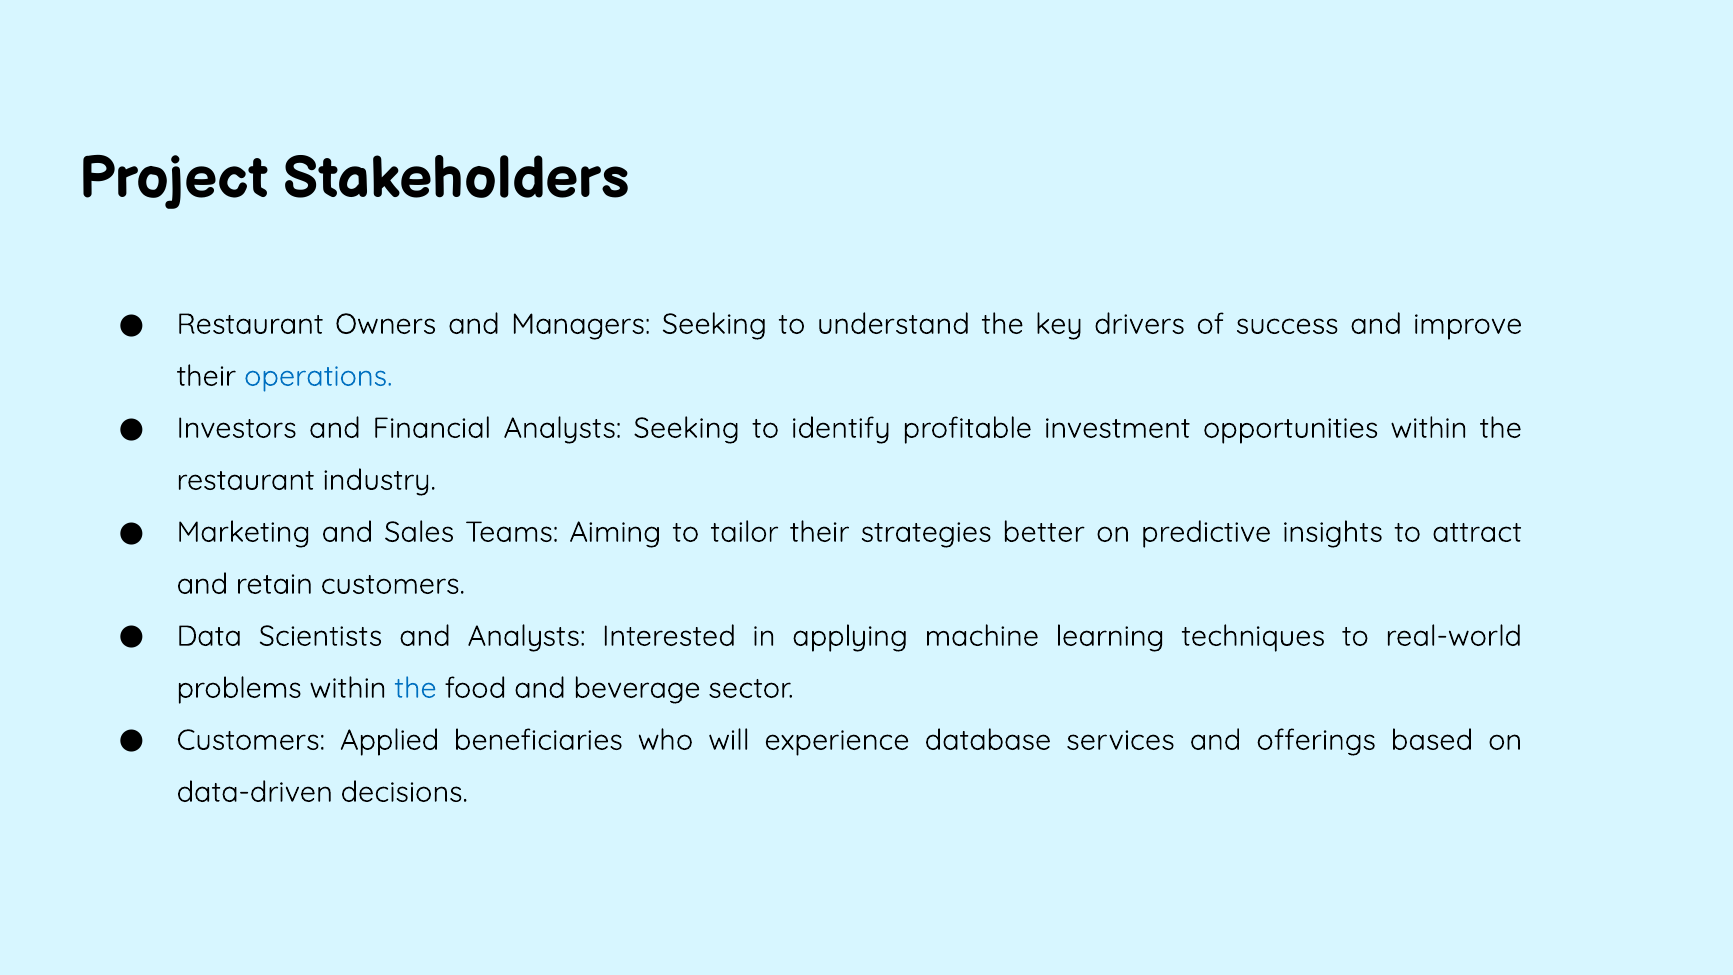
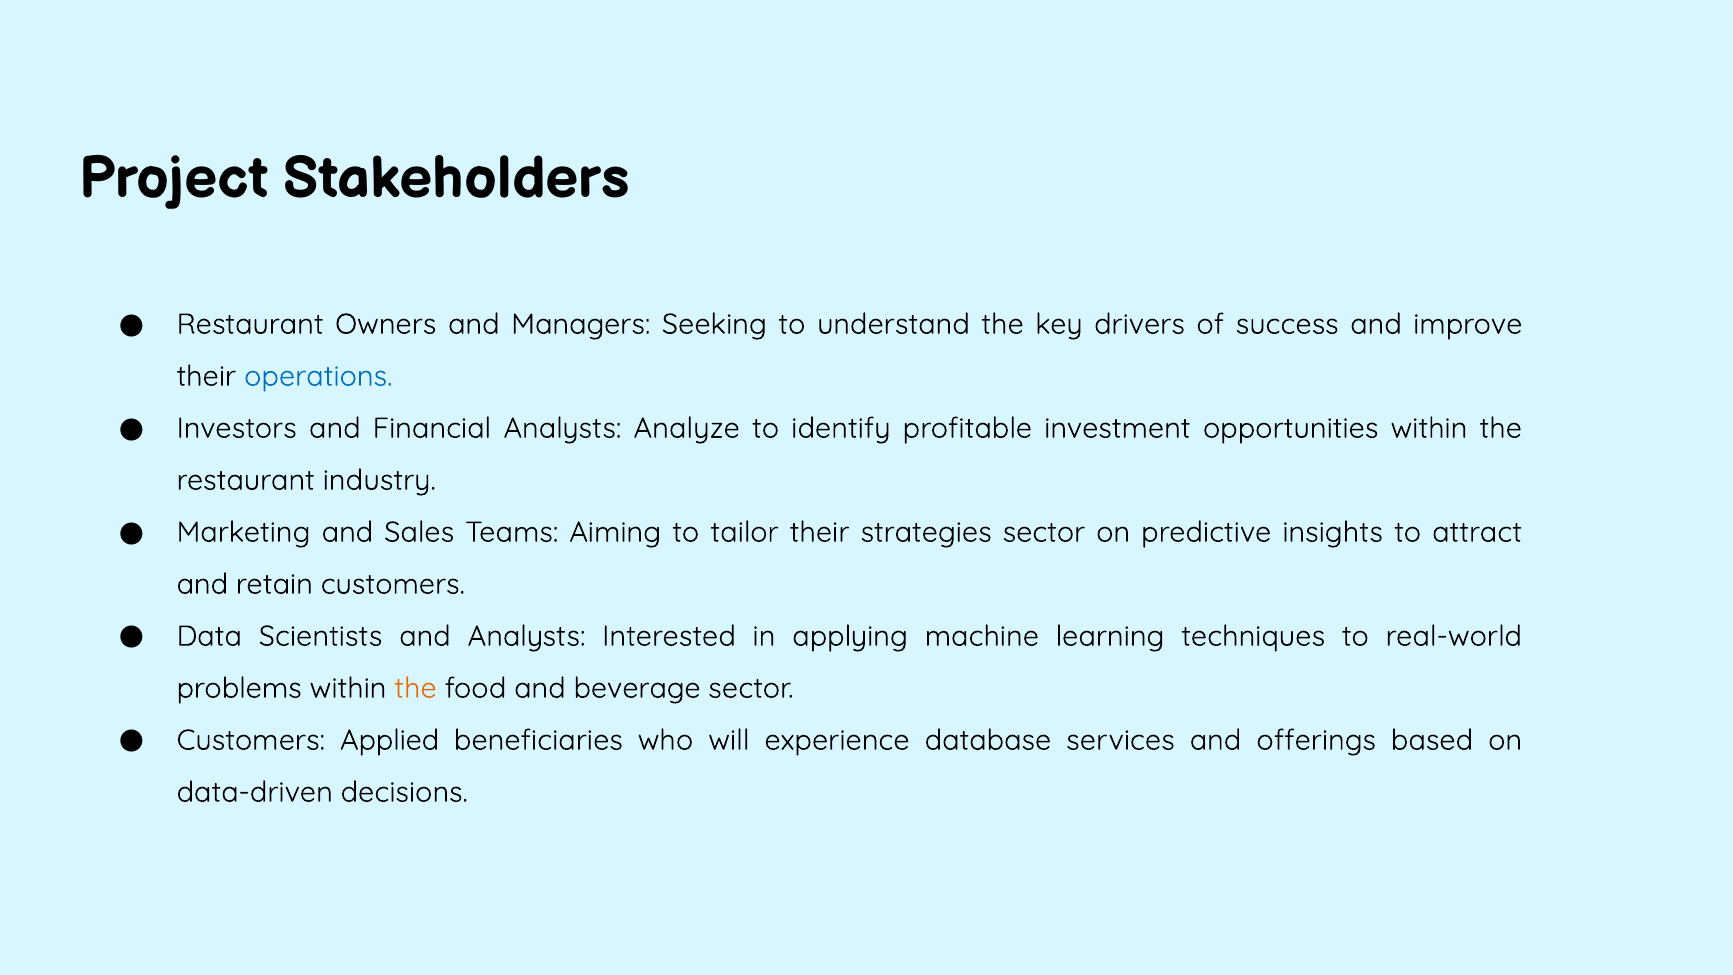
Analysts Seeking: Seeking -> Analyze
strategies better: better -> sector
the at (415, 688) colour: blue -> orange
